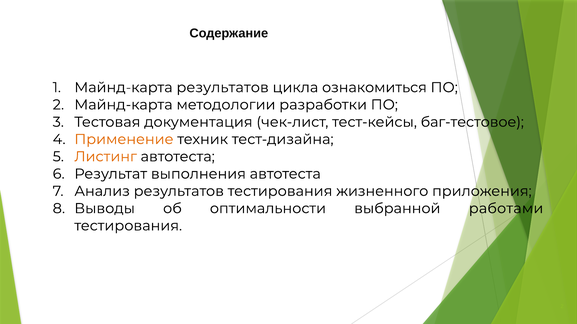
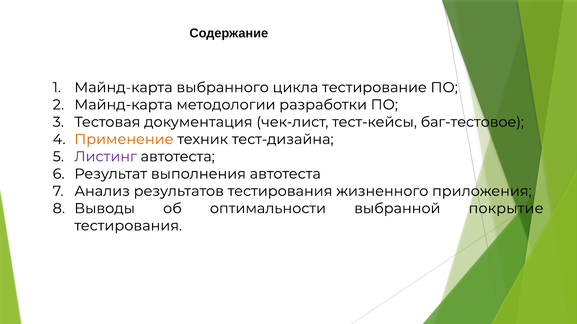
Майнд-карта результатов: результатов -> выбранного
ознакомиться: ознакомиться -> тестирование
Листинг colour: orange -> purple
работами: работами -> покрытие
